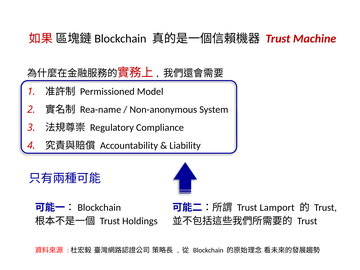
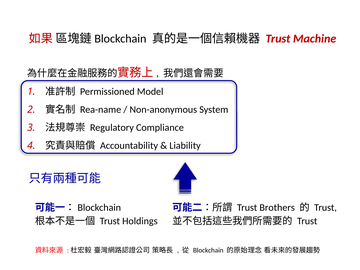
Lamport: Lamport -> Brothers
